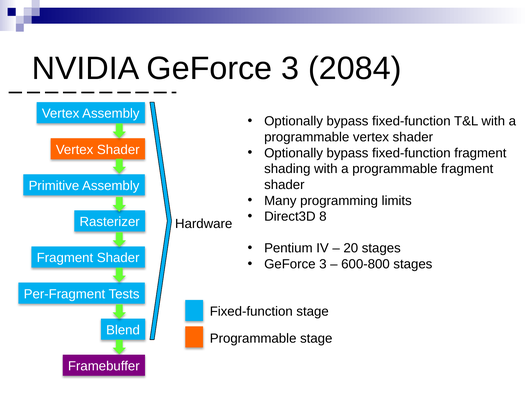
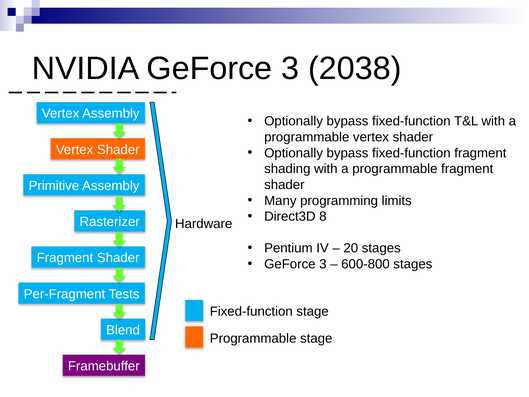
2084: 2084 -> 2038
